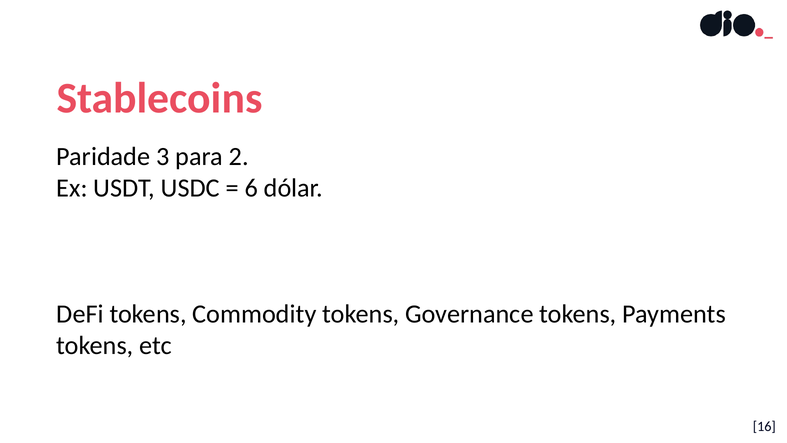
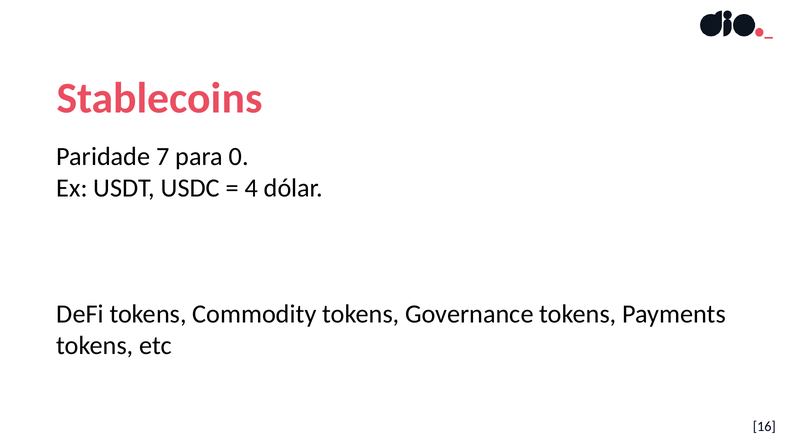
3: 3 -> 7
2: 2 -> 0
6: 6 -> 4
